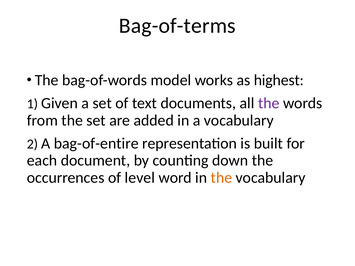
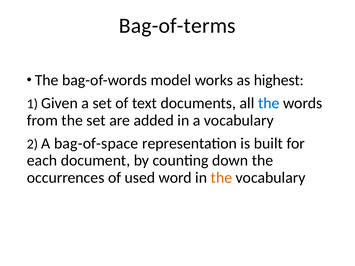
the at (269, 103) colour: purple -> blue
bag-of-entire: bag-of-entire -> bag-of-space
level: level -> used
